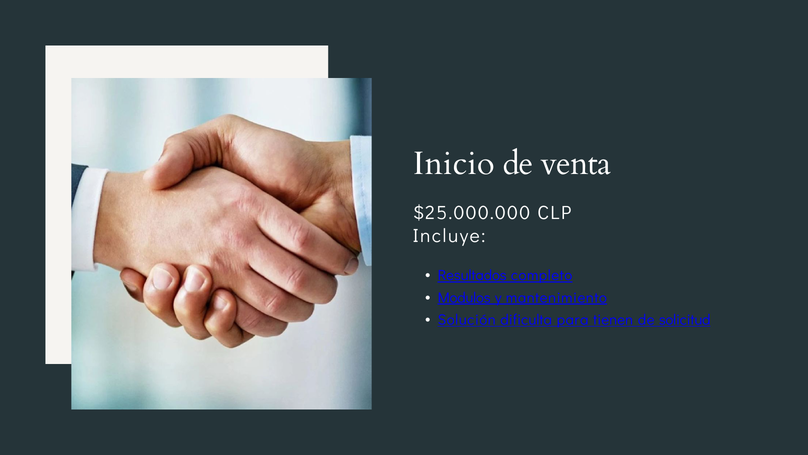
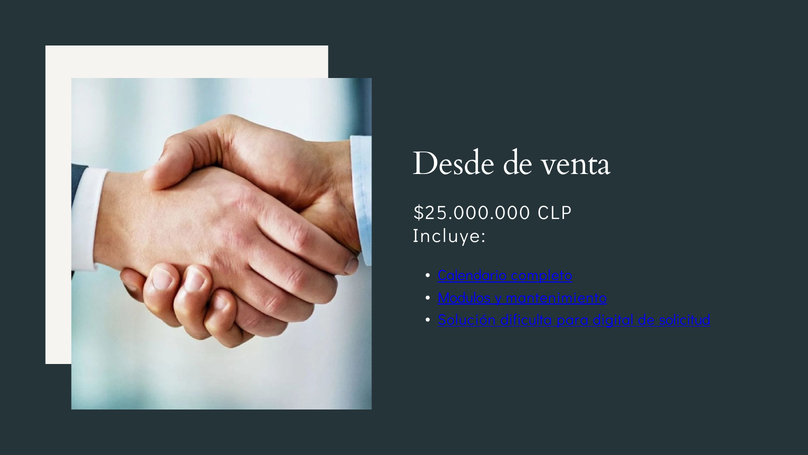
Inicio: Inicio -> Desde
Resultados: Resultados -> Calendario
tienen: tienen -> digital
